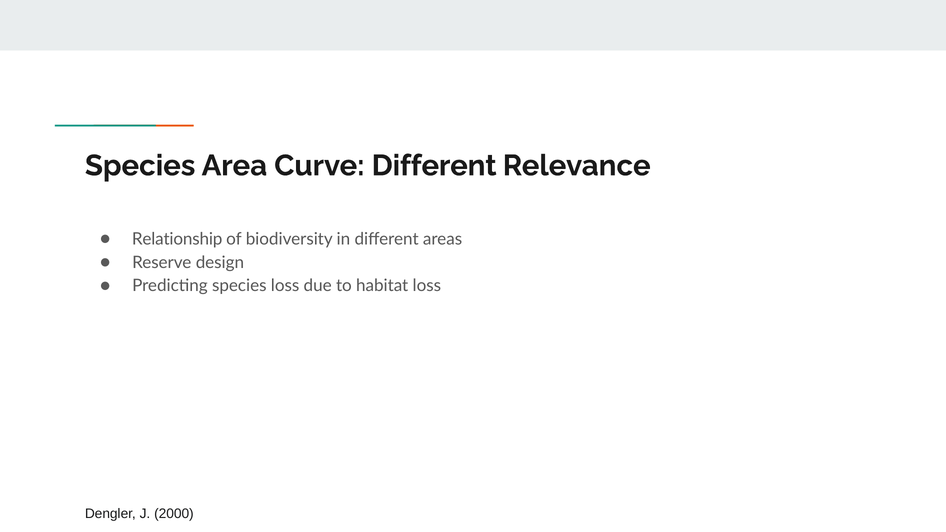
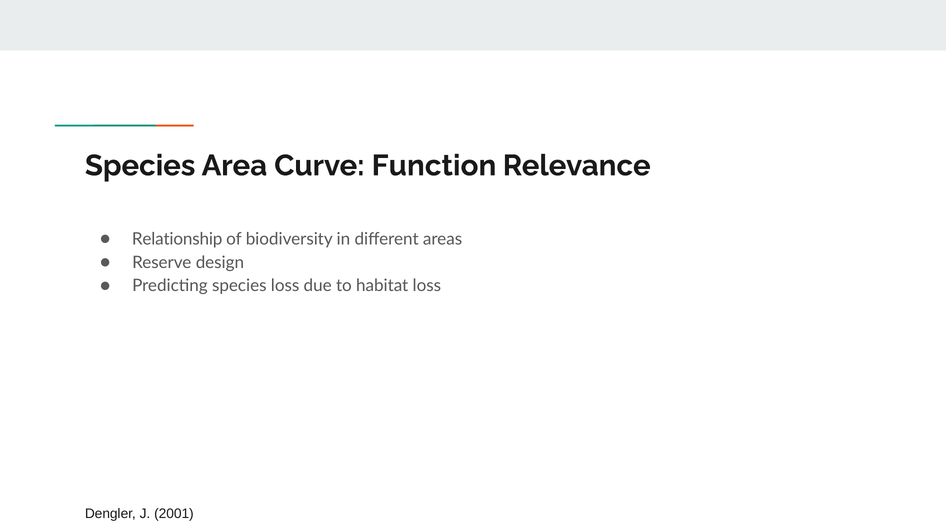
Curve Different: Different -> Function
2000: 2000 -> 2001
